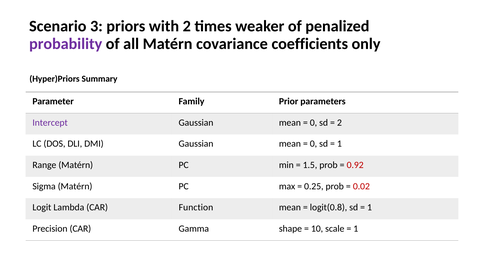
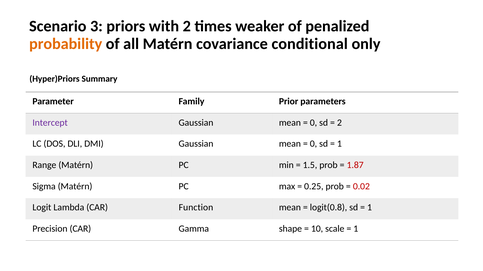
probability colour: purple -> orange
coefficients: coefficients -> conditional
0.92: 0.92 -> 1.87
